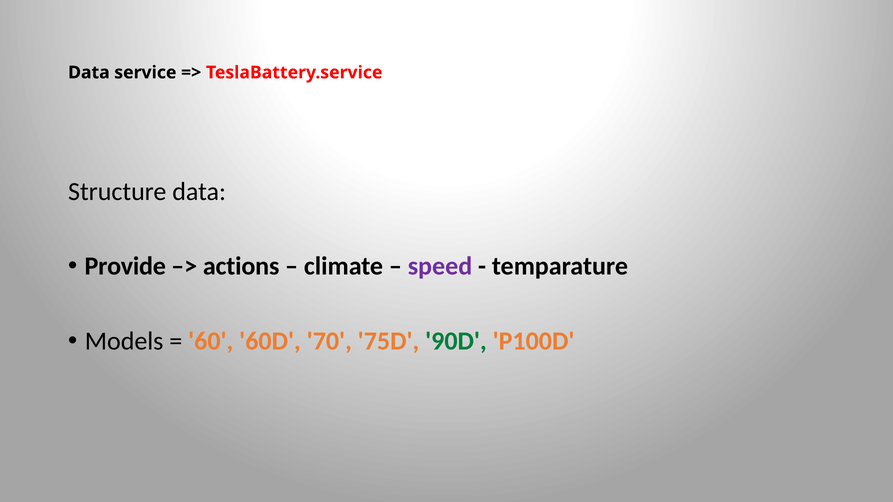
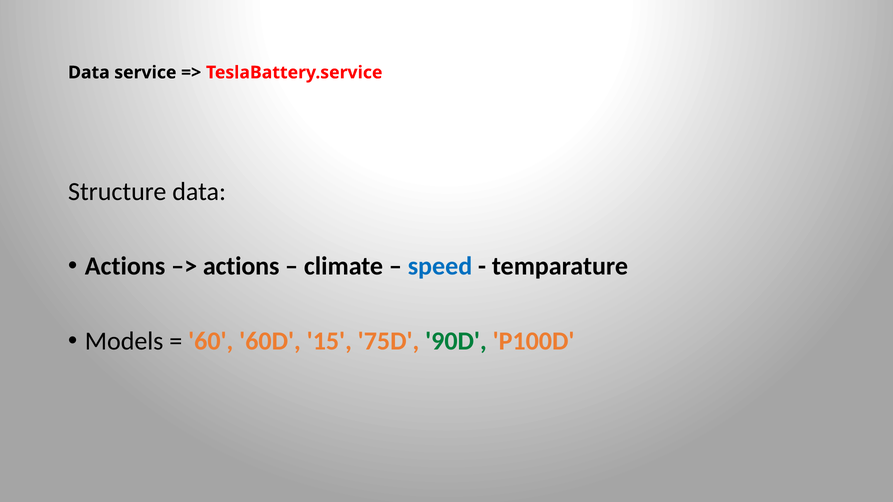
Provide at (125, 266): Provide -> Actions
speed colour: purple -> blue
70: 70 -> 15
